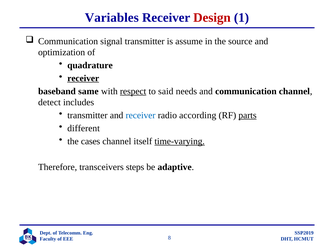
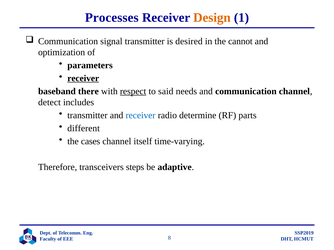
Variables: Variables -> Processes
Design colour: red -> orange
assume: assume -> desired
source: source -> cannot
quadrature: quadrature -> parameters
same: same -> there
according: according -> determine
parts underline: present -> none
time-varying underline: present -> none
